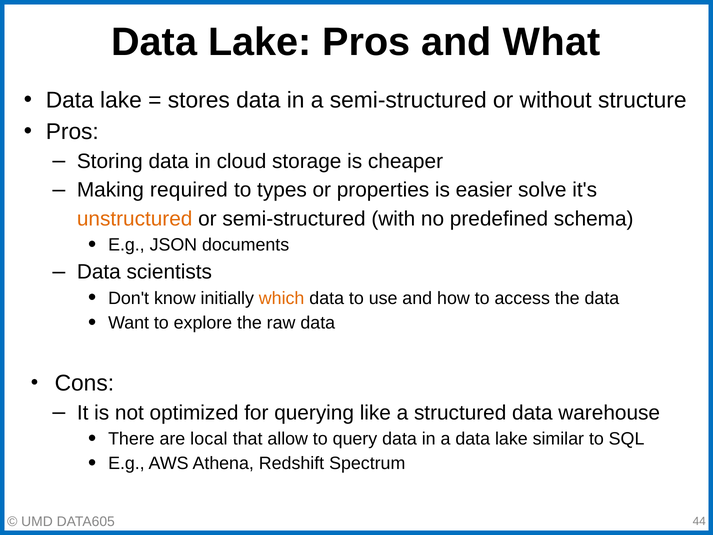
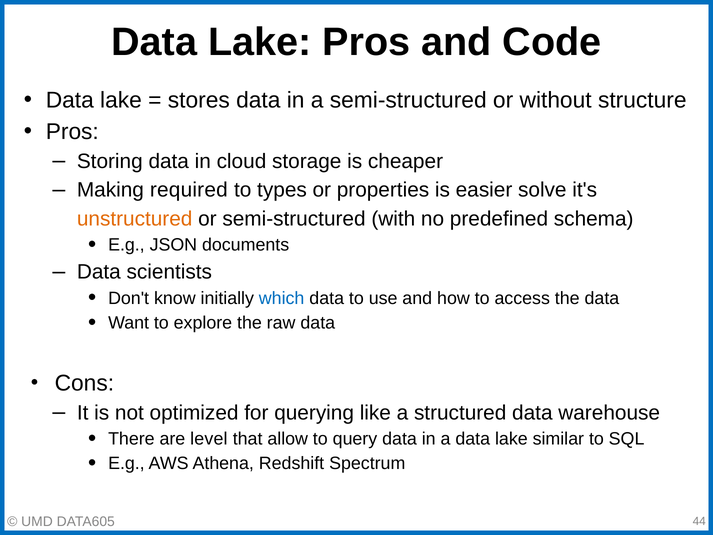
What: What -> Code
which colour: orange -> blue
local: local -> level
